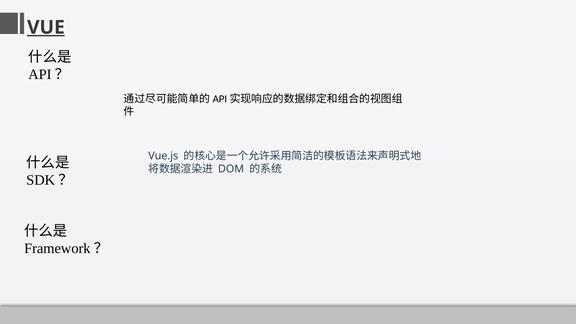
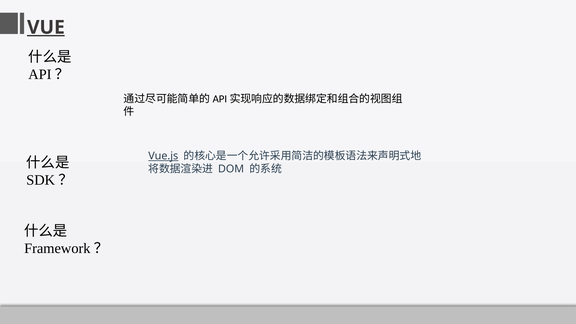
Vue.js underline: none -> present
